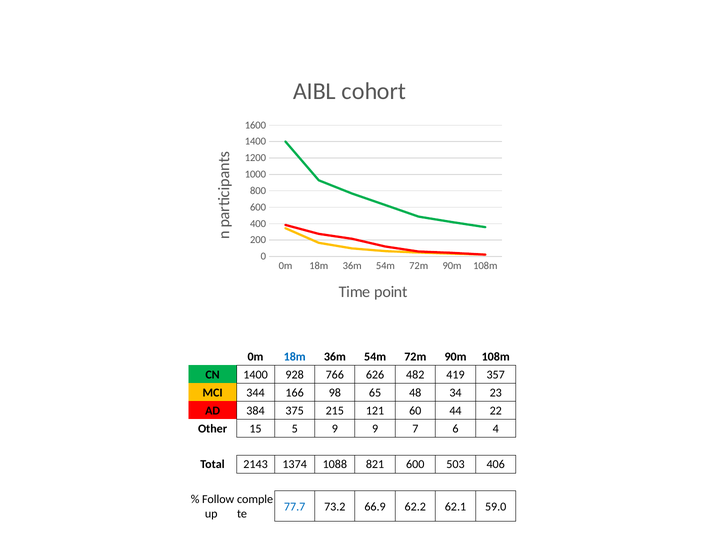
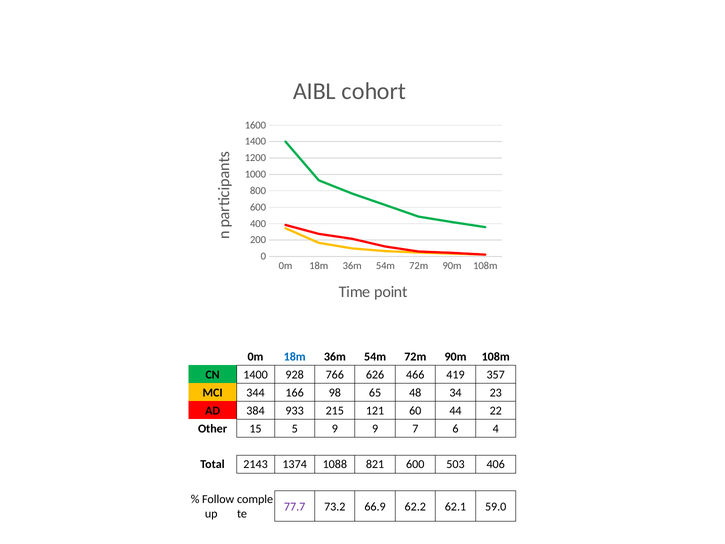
482: 482 -> 466
375: 375 -> 933
77.7 colour: blue -> purple
